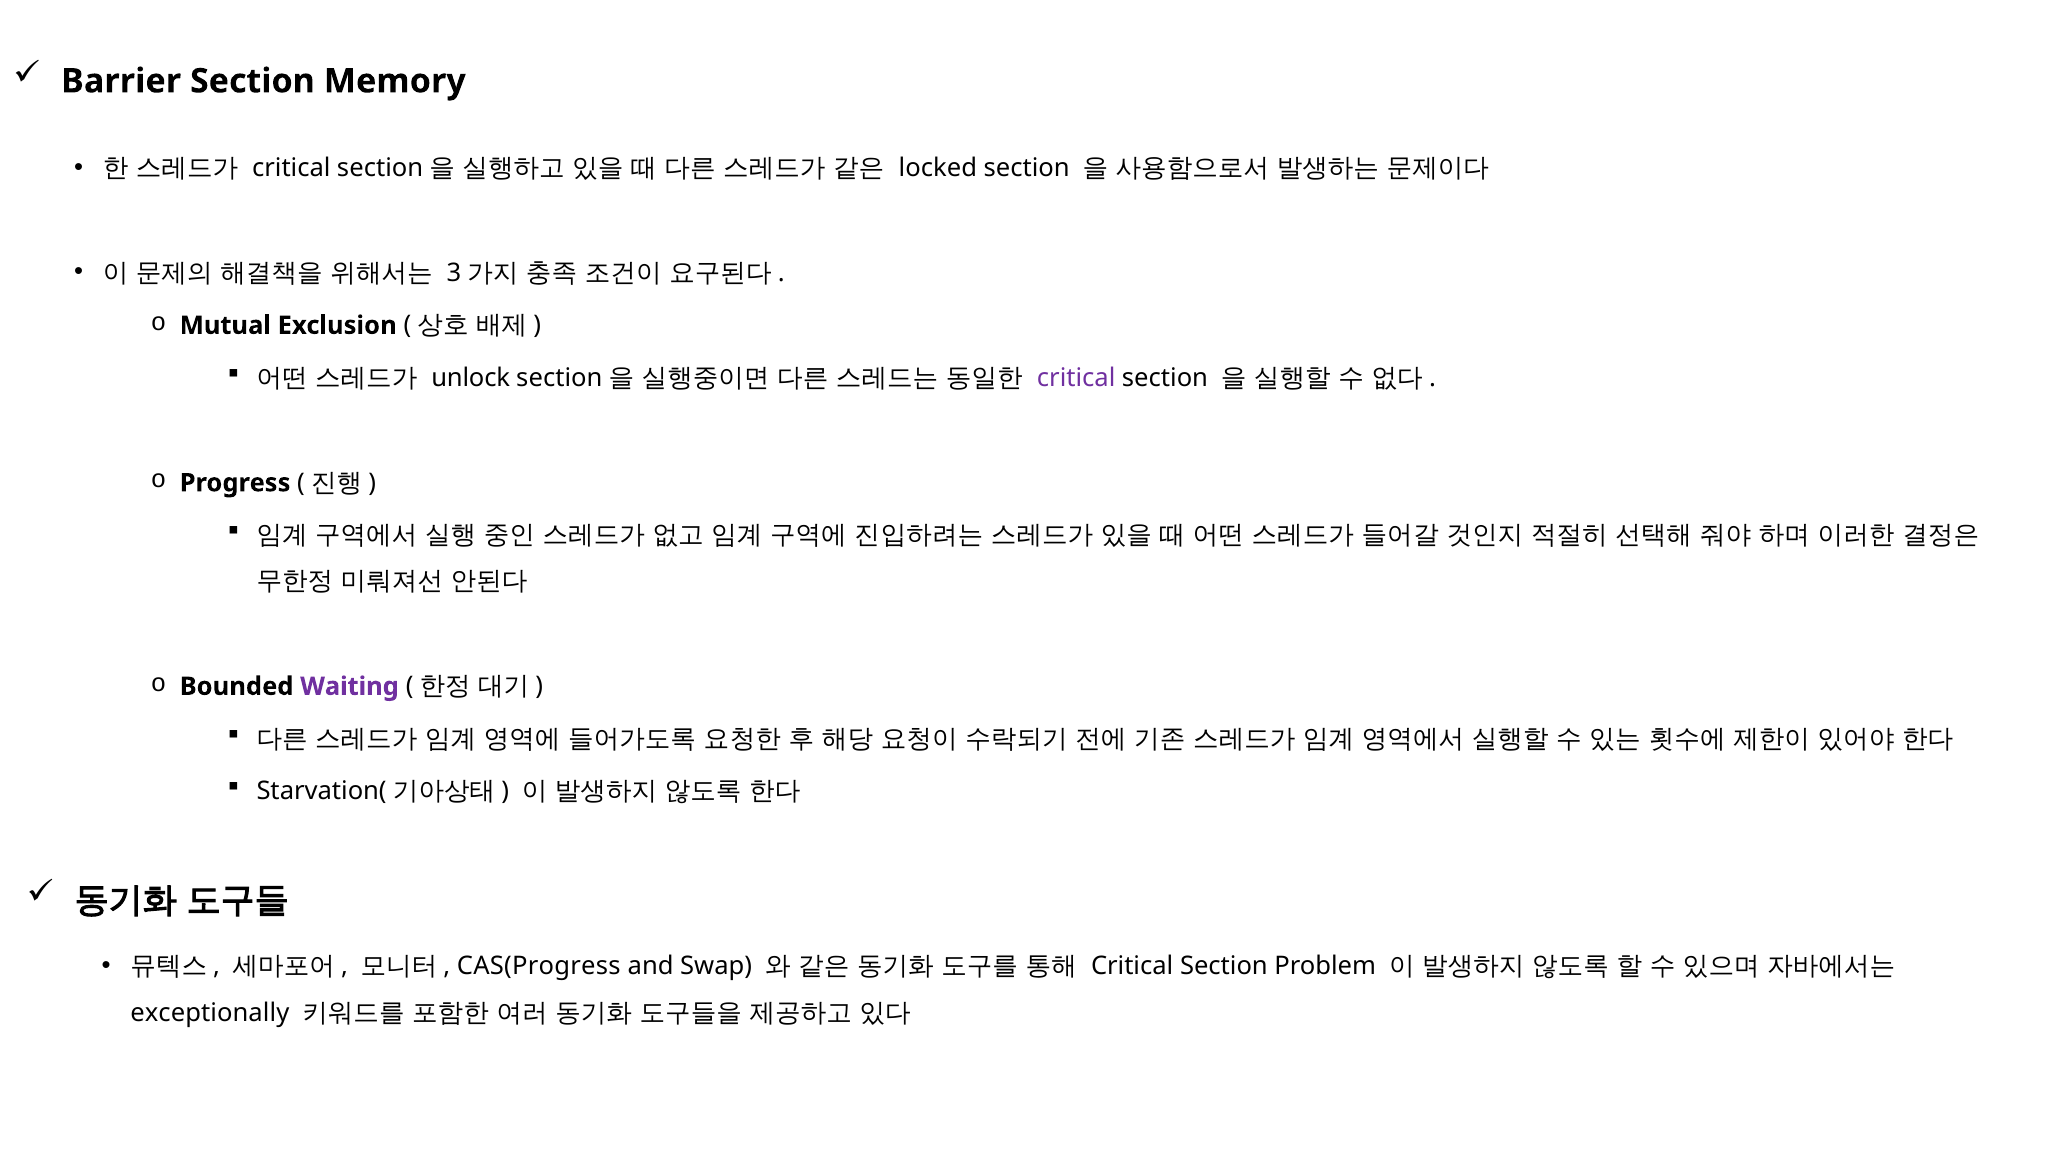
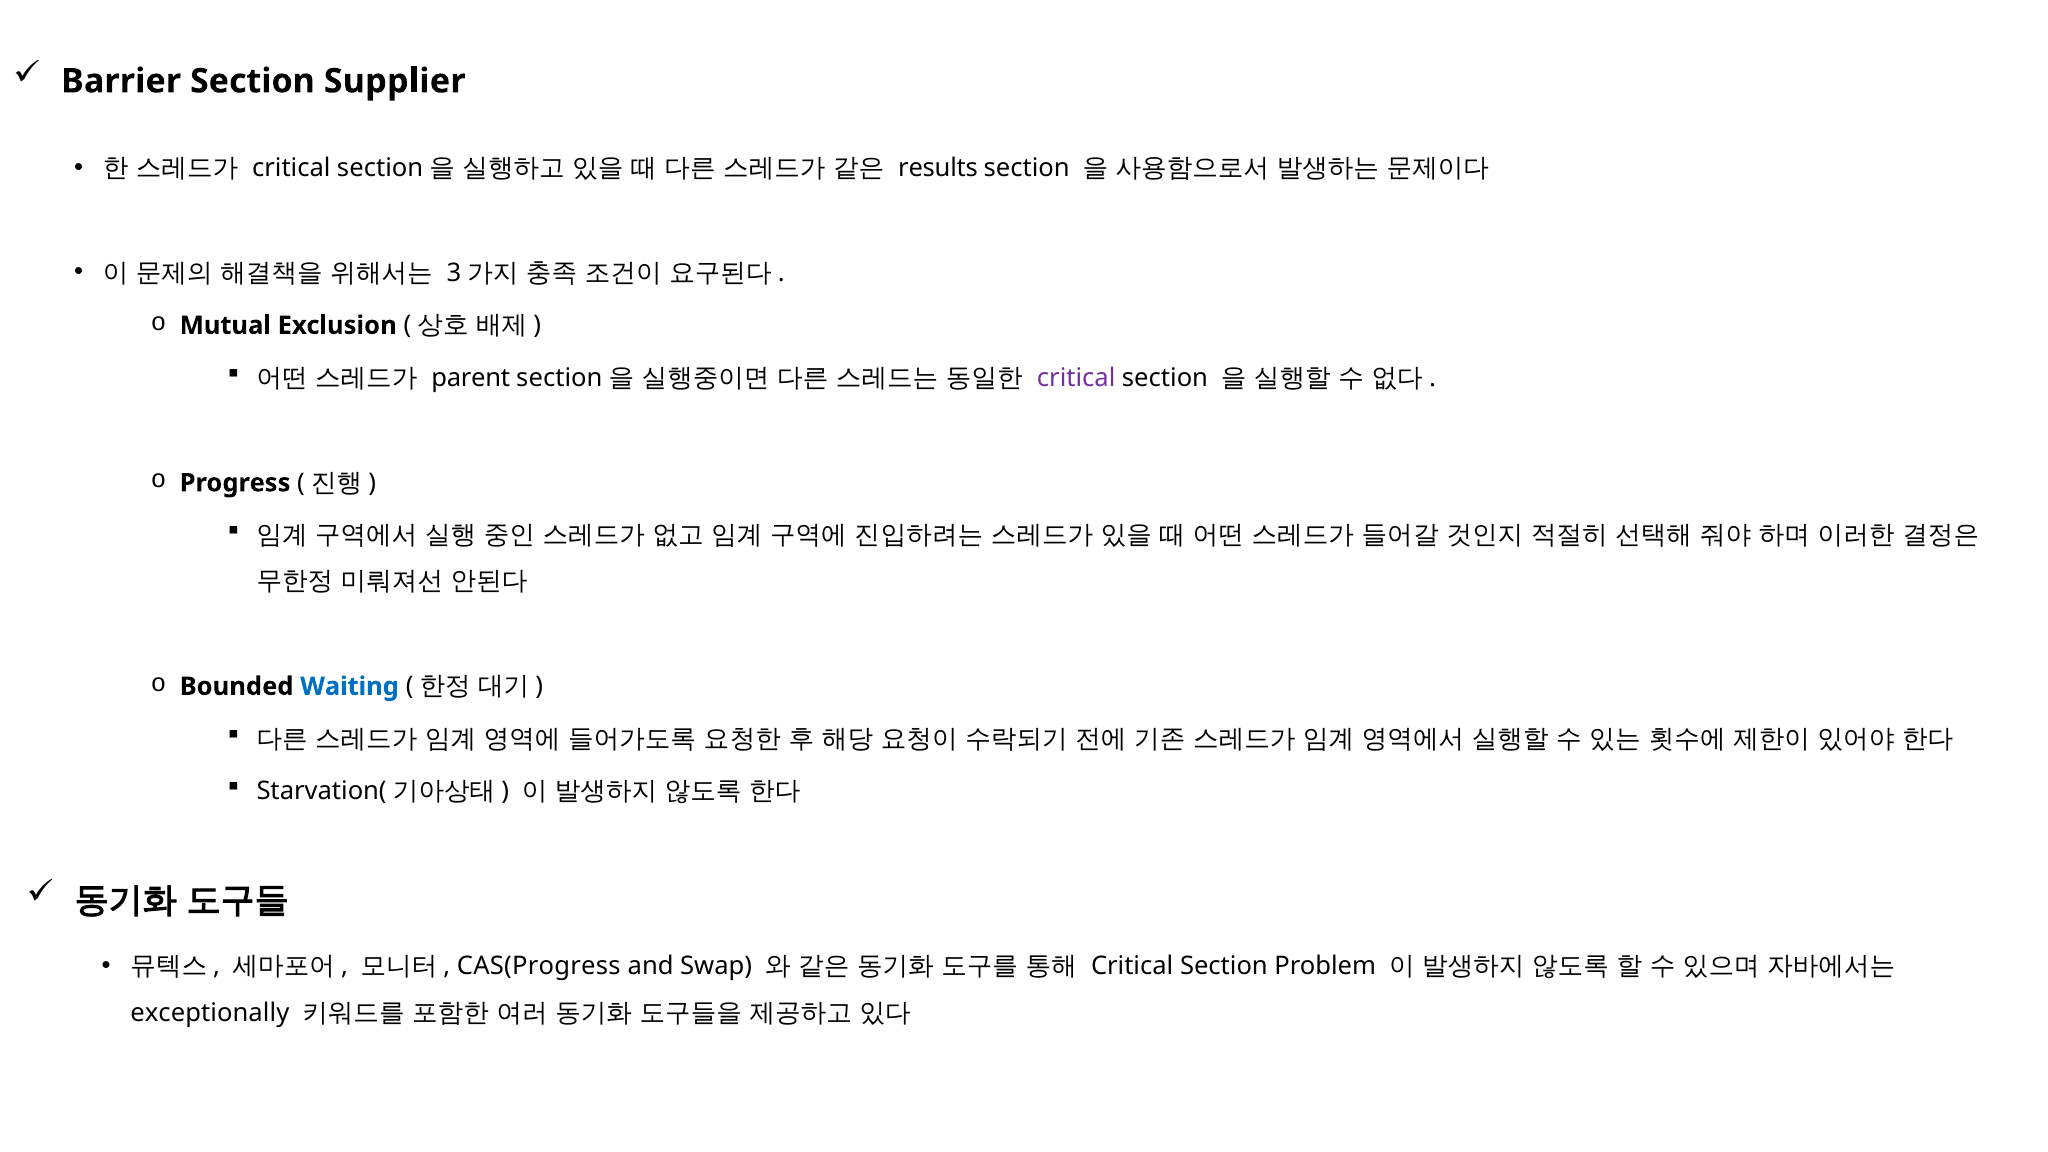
Memory: Memory -> Supplier
locked: locked -> results
unlock: unlock -> parent
Waiting colour: purple -> blue
